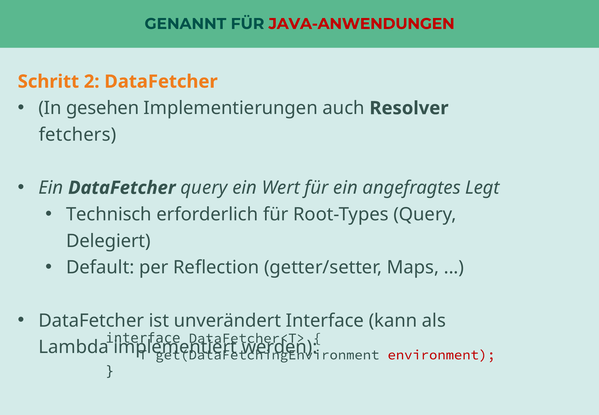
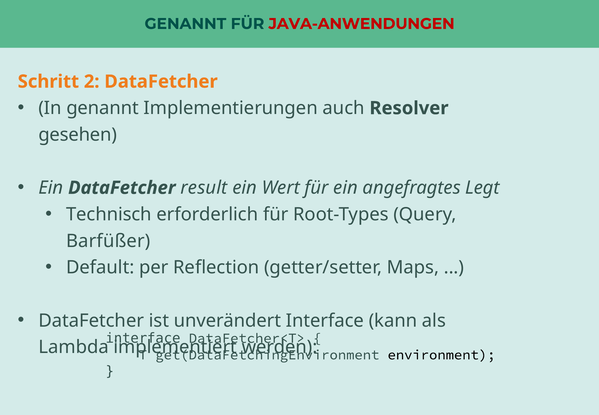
In gesehen: gesehen -> genannt
fetchers: fetchers -> gesehen
DataFetcher query: query -> result
Delegiert: Delegiert -> Barfüßer
environment colour: red -> black
